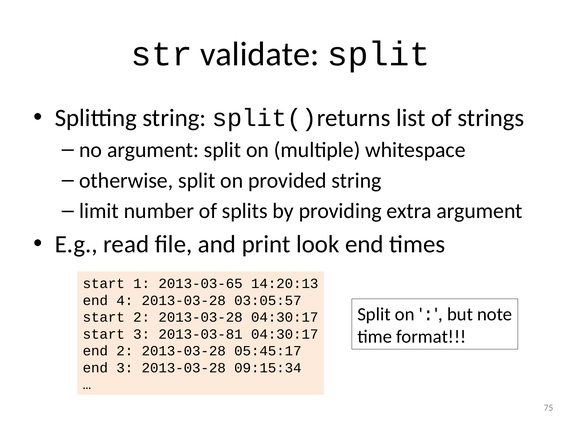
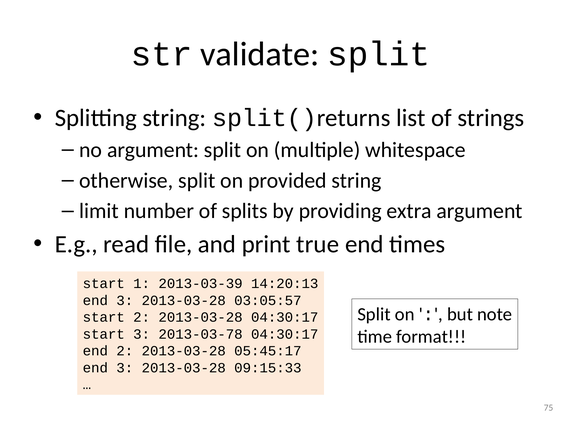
look: look -> true
2013-03-65: 2013-03-65 -> 2013-03-39
4 at (125, 300): 4 -> 3
2013-03-81: 2013-03-81 -> 2013-03-78
09:15:34: 09:15:34 -> 09:15:33
